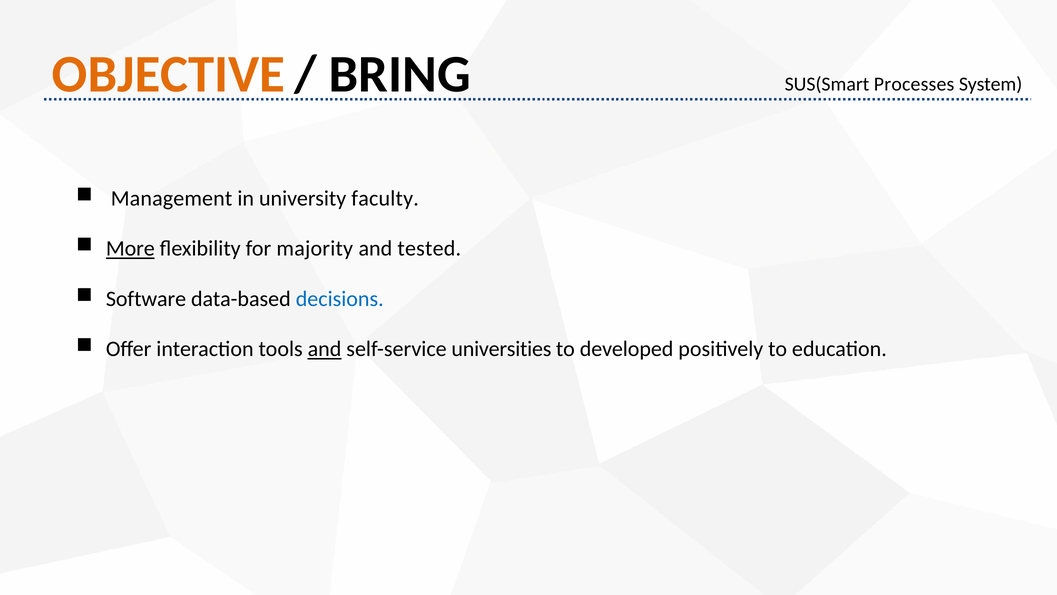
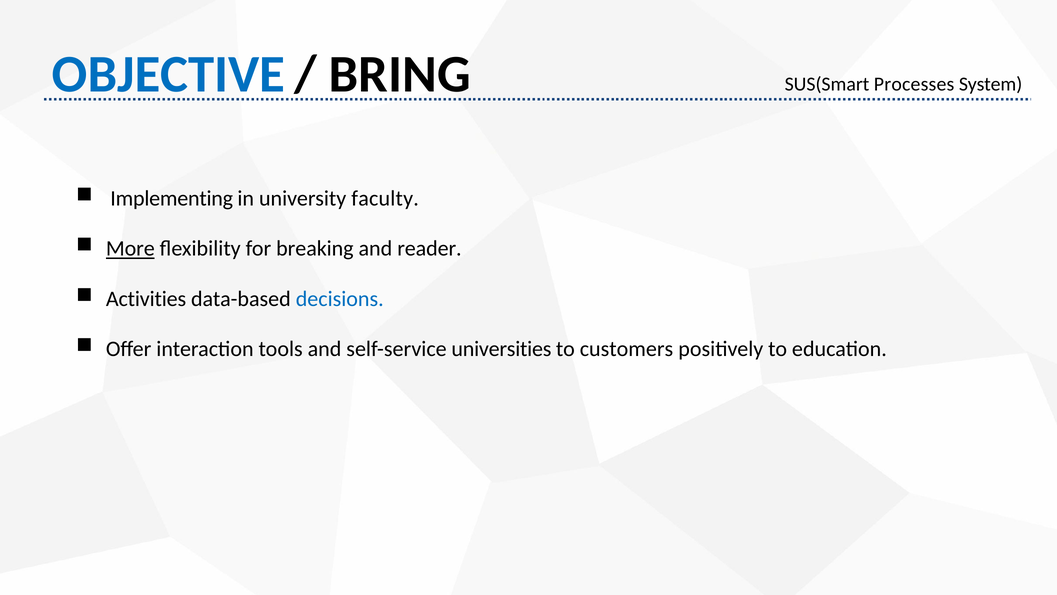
OBJECTIVE colour: orange -> blue
Management: Management -> Implementing
majority: majority -> breaking
tested: tested -> reader
Software: Software -> Activities
and at (325, 349) underline: present -> none
developed: developed -> customers
